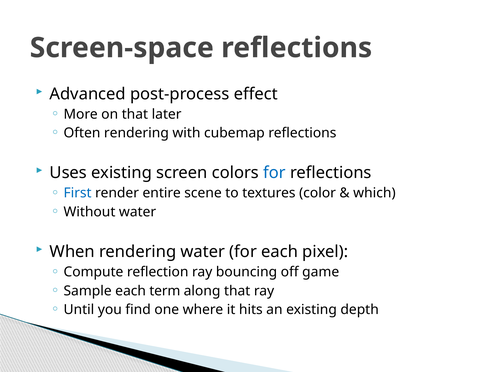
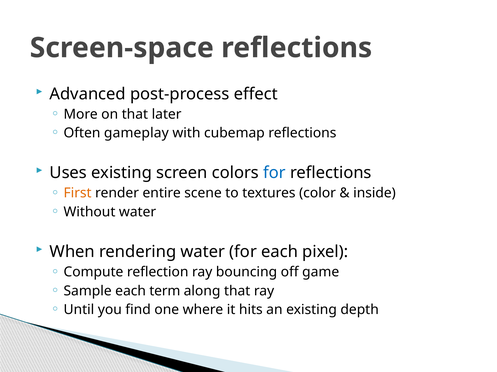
Often rendering: rendering -> gameplay
First colour: blue -> orange
which: which -> inside
